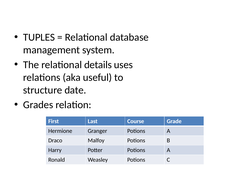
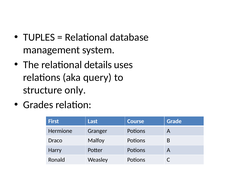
useful: useful -> query
date: date -> only
